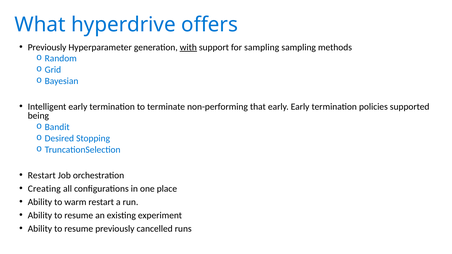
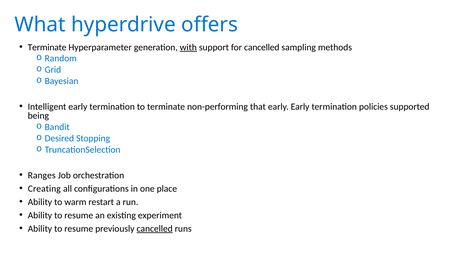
Previously at (47, 47): Previously -> Terminate
for sampling: sampling -> cancelled
Restart at (42, 175): Restart -> Ranges
cancelled at (155, 229) underline: none -> present
